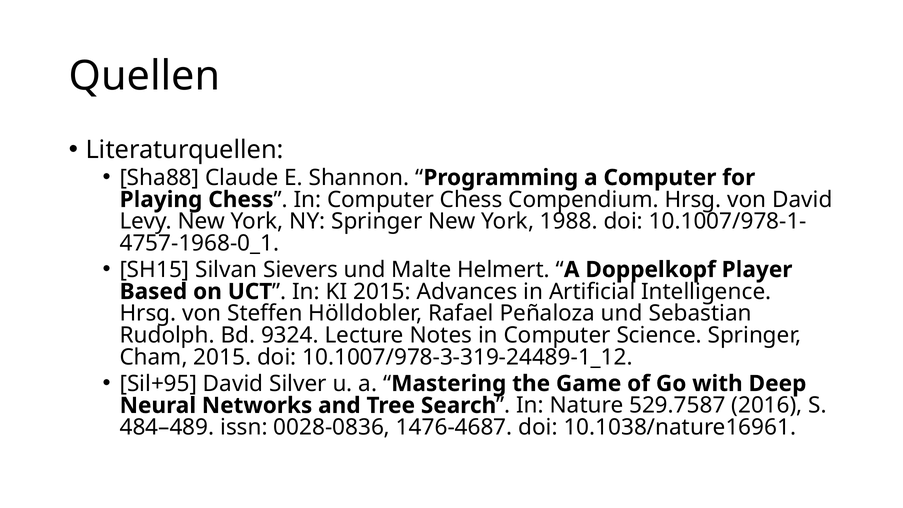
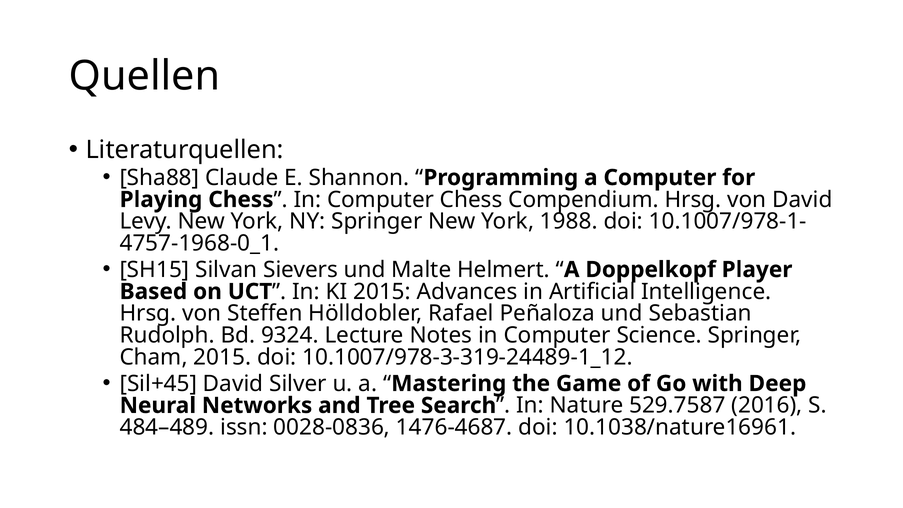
Sil+95: Sil+95 -> Sil+45
